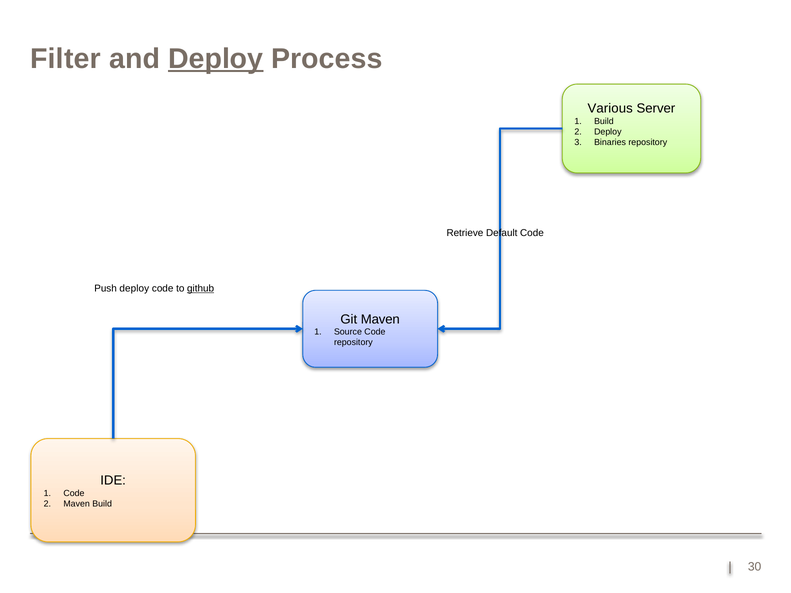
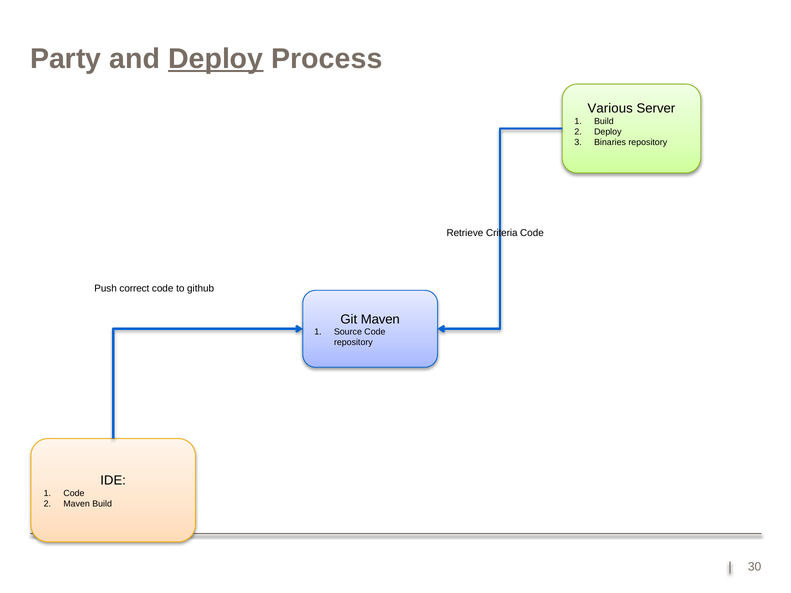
Filter: Filter -> Party
Default: Default -> Criteria
Push deploy: deploy -> correct
github underline: present -> none
